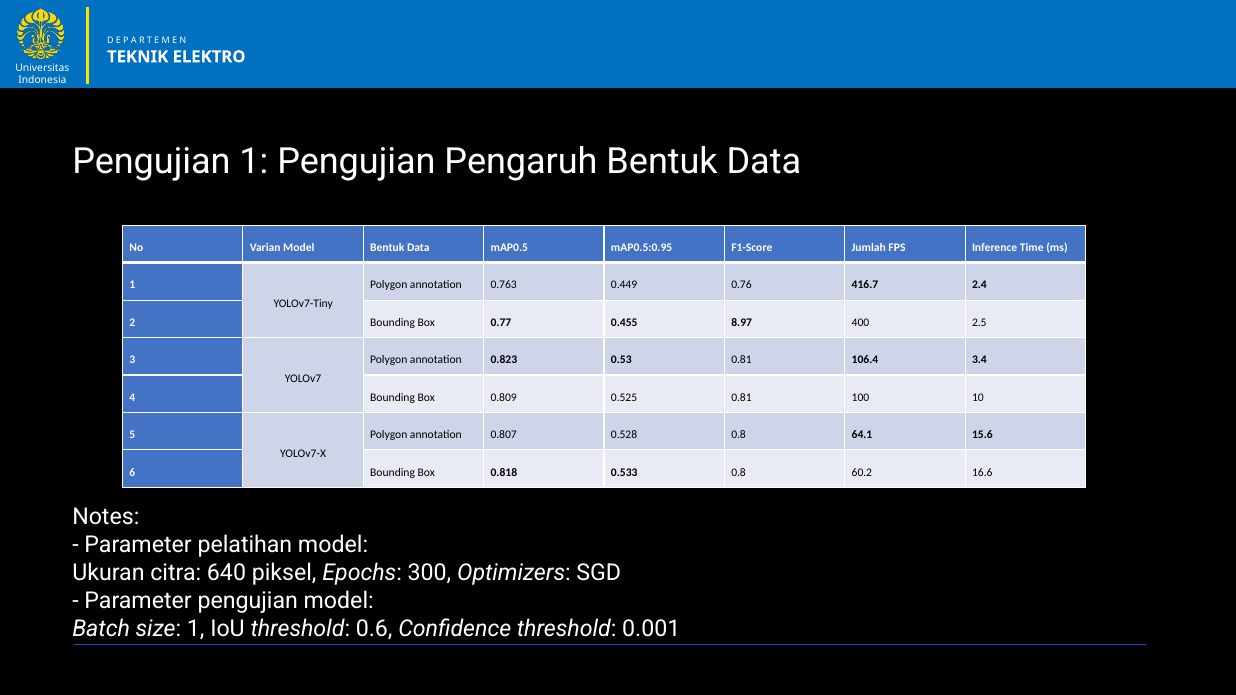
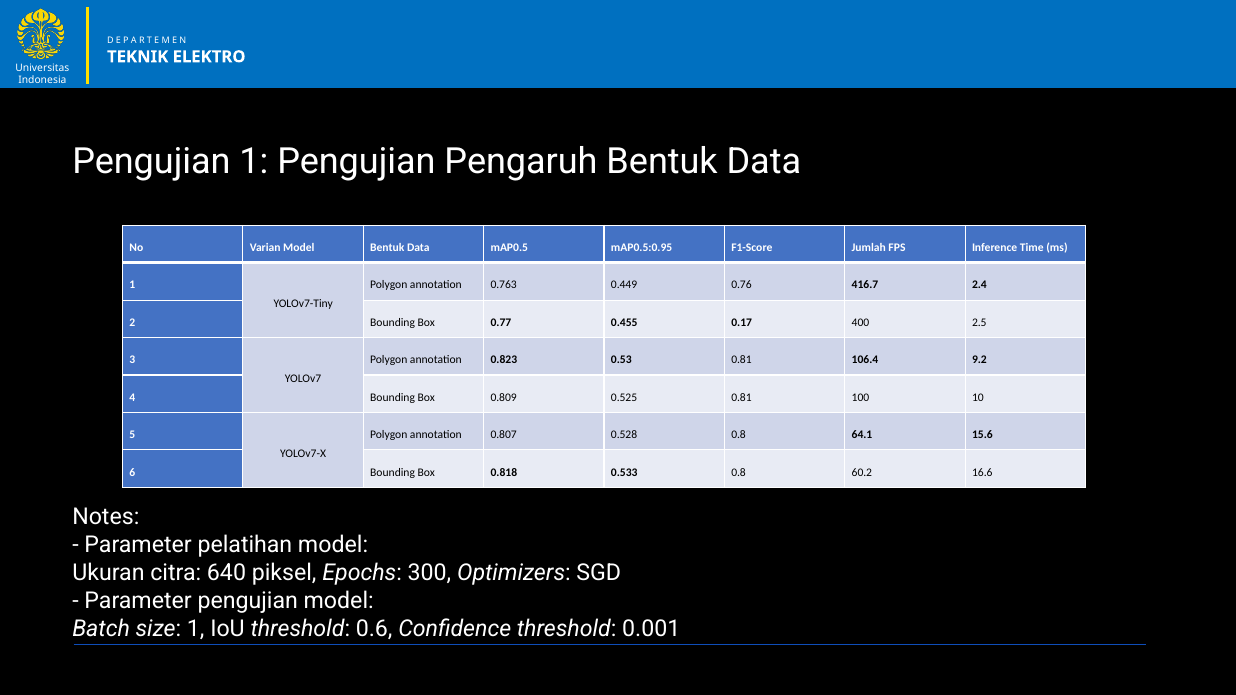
8.97: 8.97 -> 0.17
3.4: 3.4 -> 9.2
